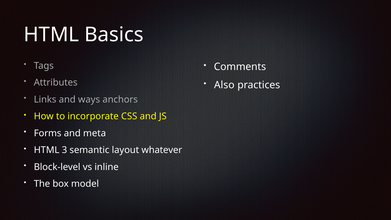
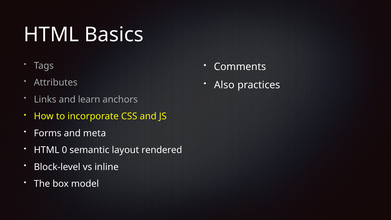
ways: ways -> learn
3: 3 -> 0
whatever: whatever -> rendered
